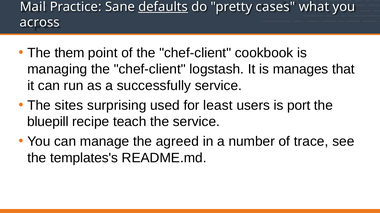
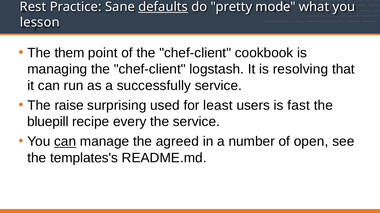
Mail: Mail -> Rest
cases: cases -> mode
across: across -> lesson
manages: manages -> resolving
sites: sites -> raise
port: port -> fast
teach: teach -> every
can at (65, 142) underline: none -> present
trace: trace -> open
